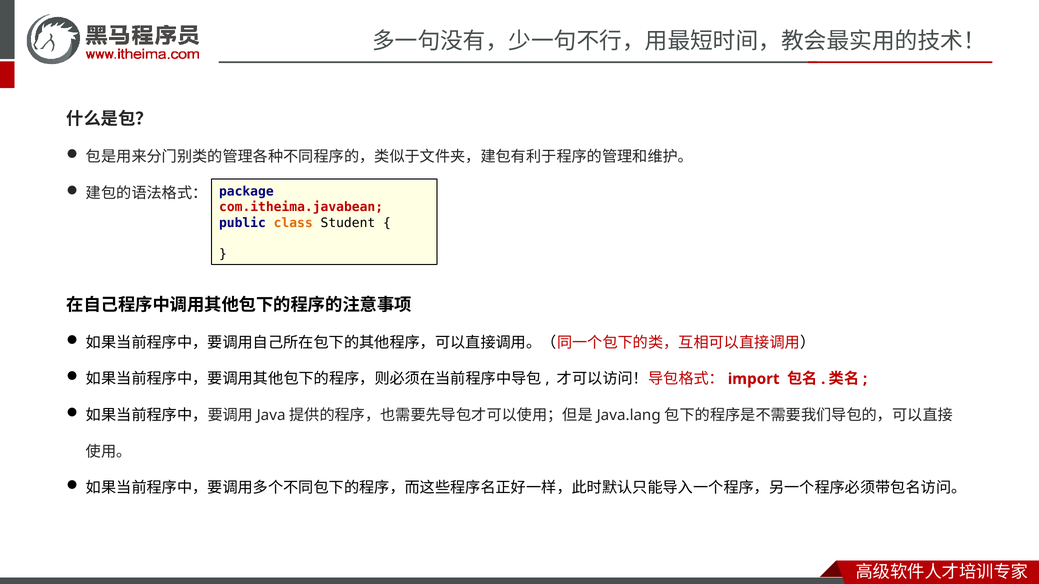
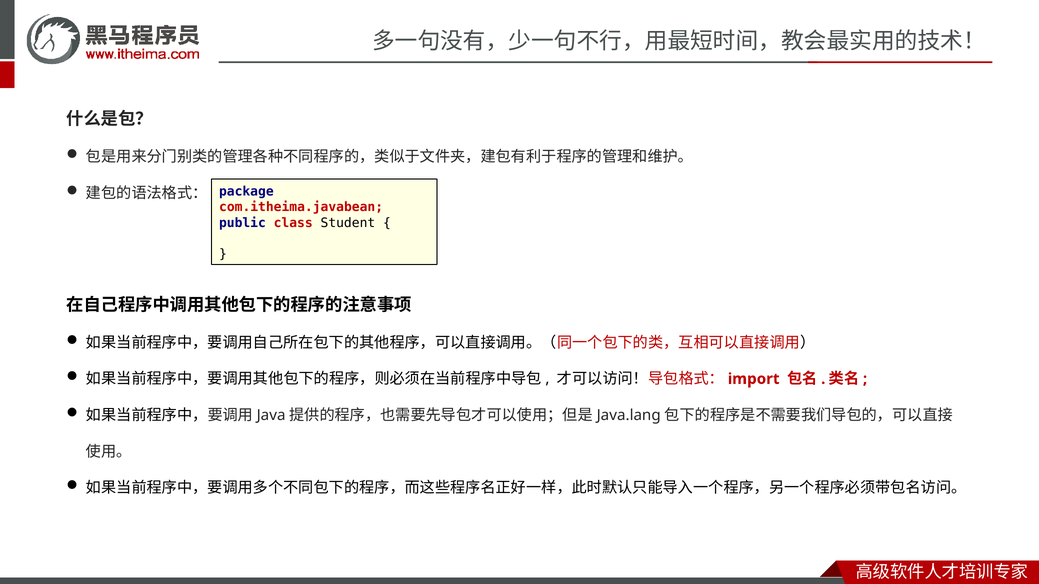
class colour: orange -> red
